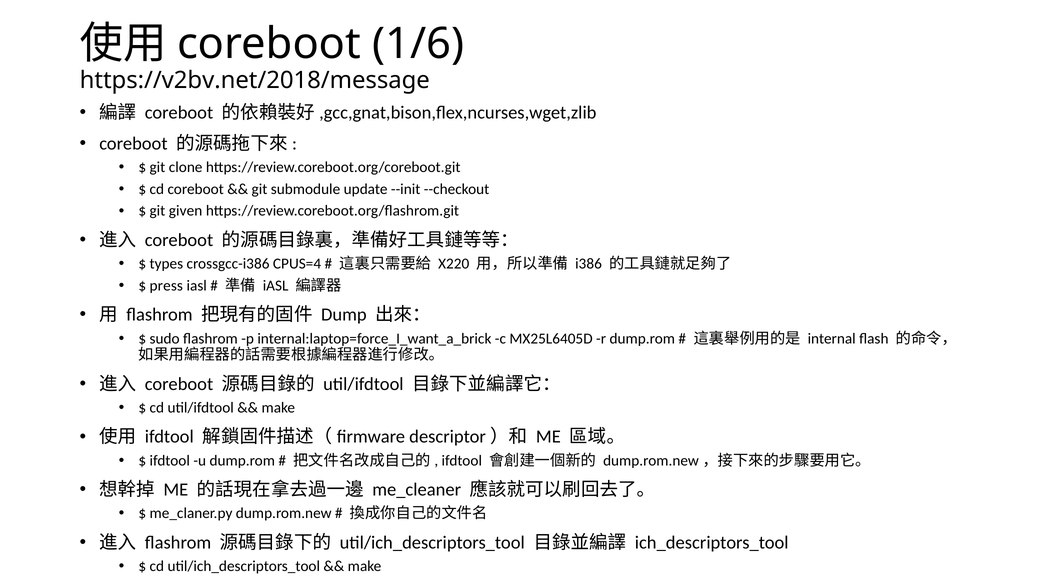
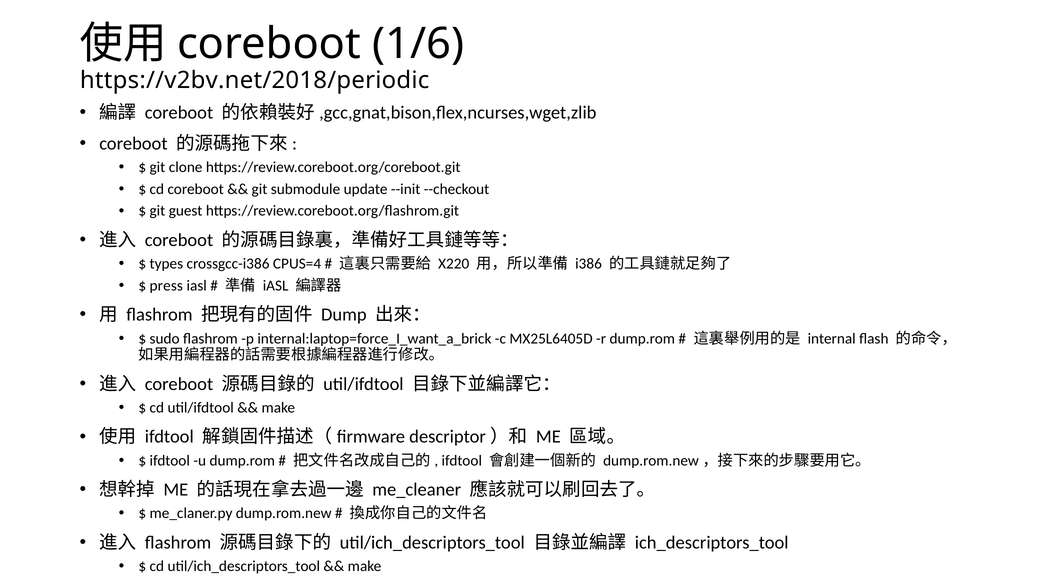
https://v2bv.net/2018/message: https://v2bv.net/2018/message -> https://v2bv.net/2018/periodic
given: given -> guest
